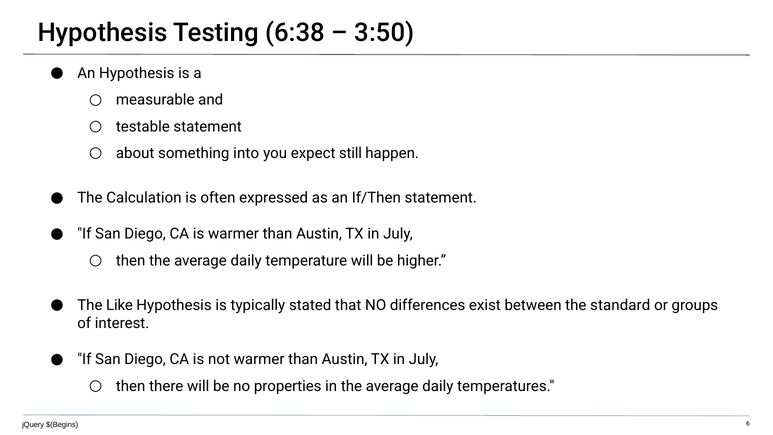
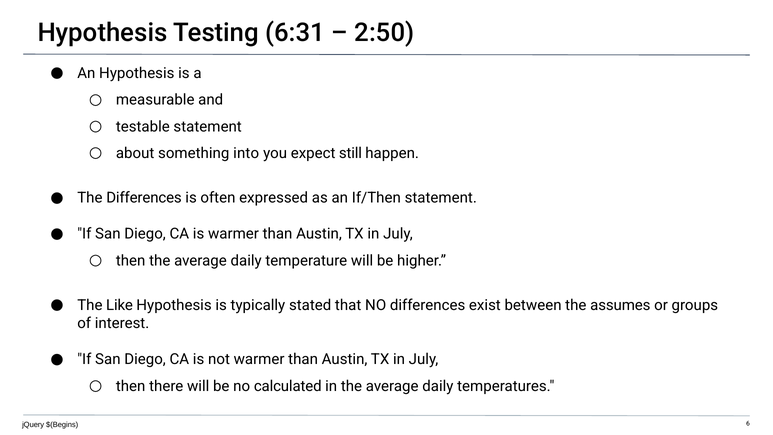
6:38: 6:38 -> 6:31
3:50: 3:50 -> 2:50
The Calculation: Calculation -> Differences
standard: standard -> assumes
properties: properties -> calculated
